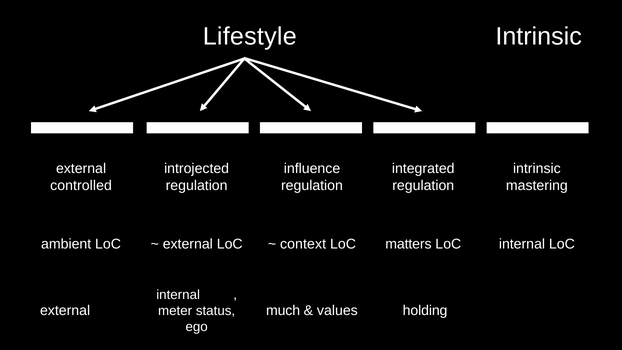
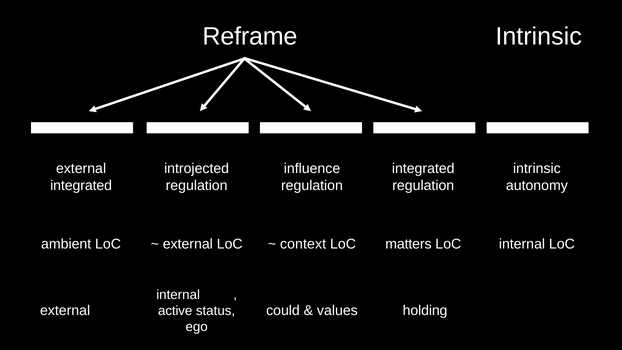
Lifestyle: Lifestyle -> Reframe
controlled at (81, 186): controlled -> integrated
mastering: mastering -> autonomy
much: much -> could
meter: meter -> active
